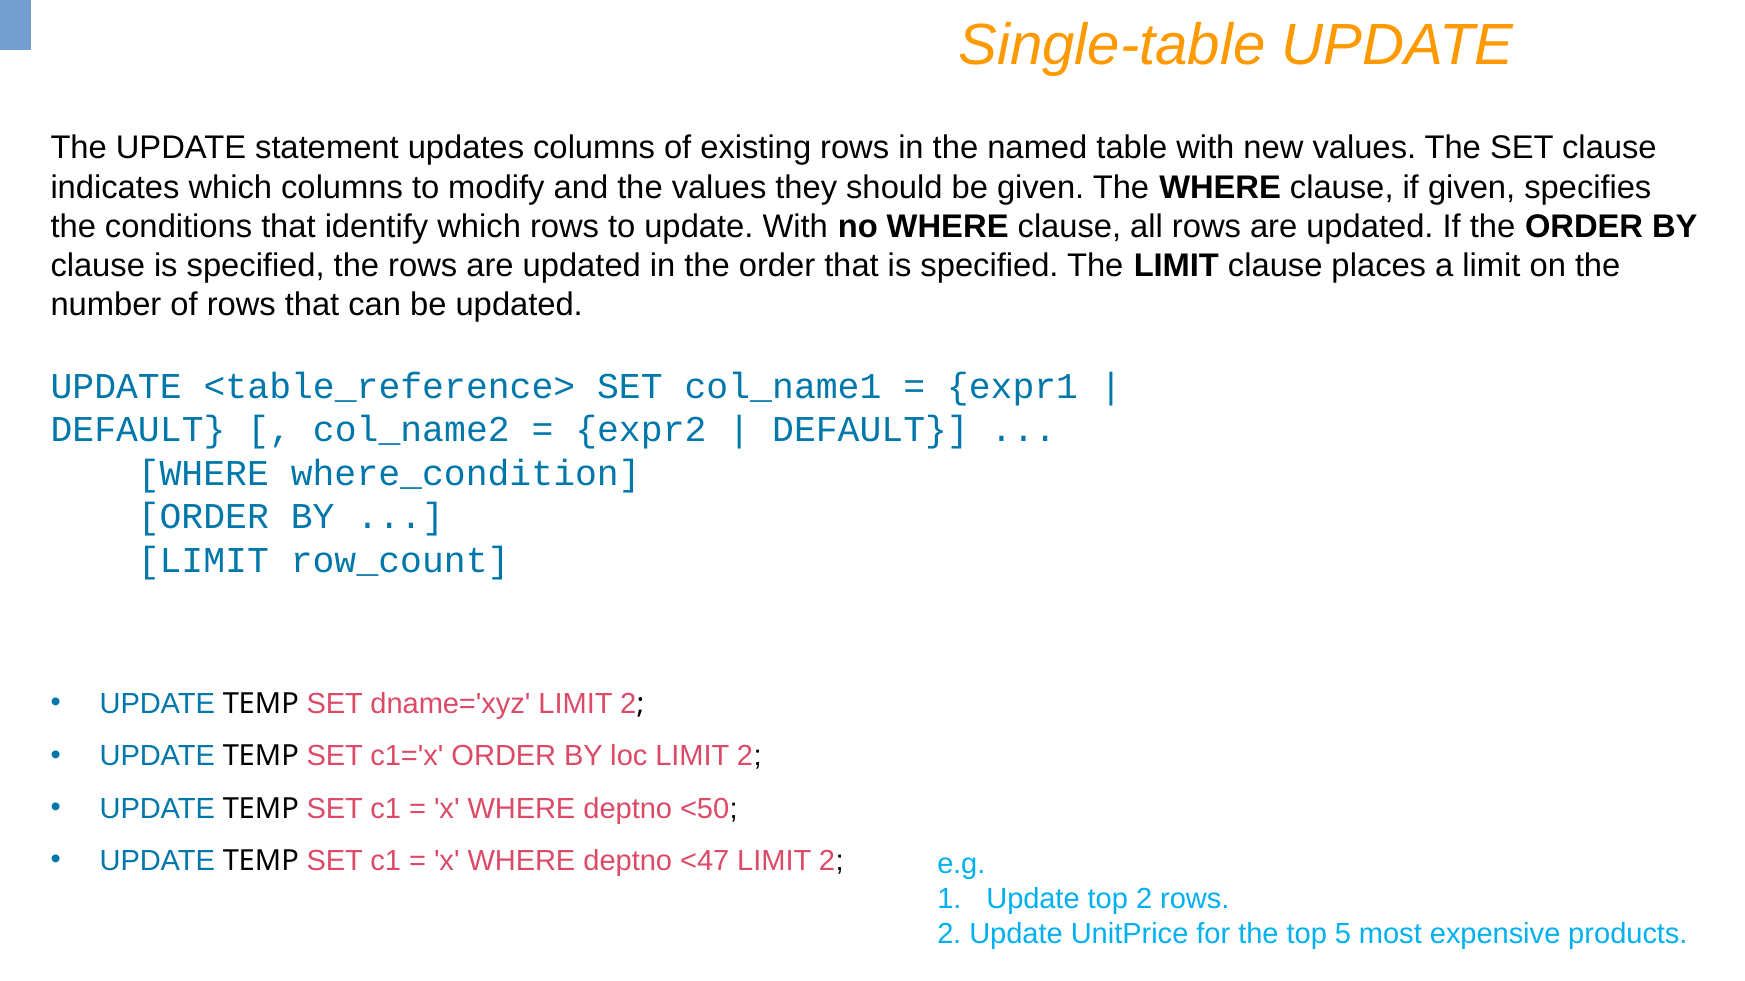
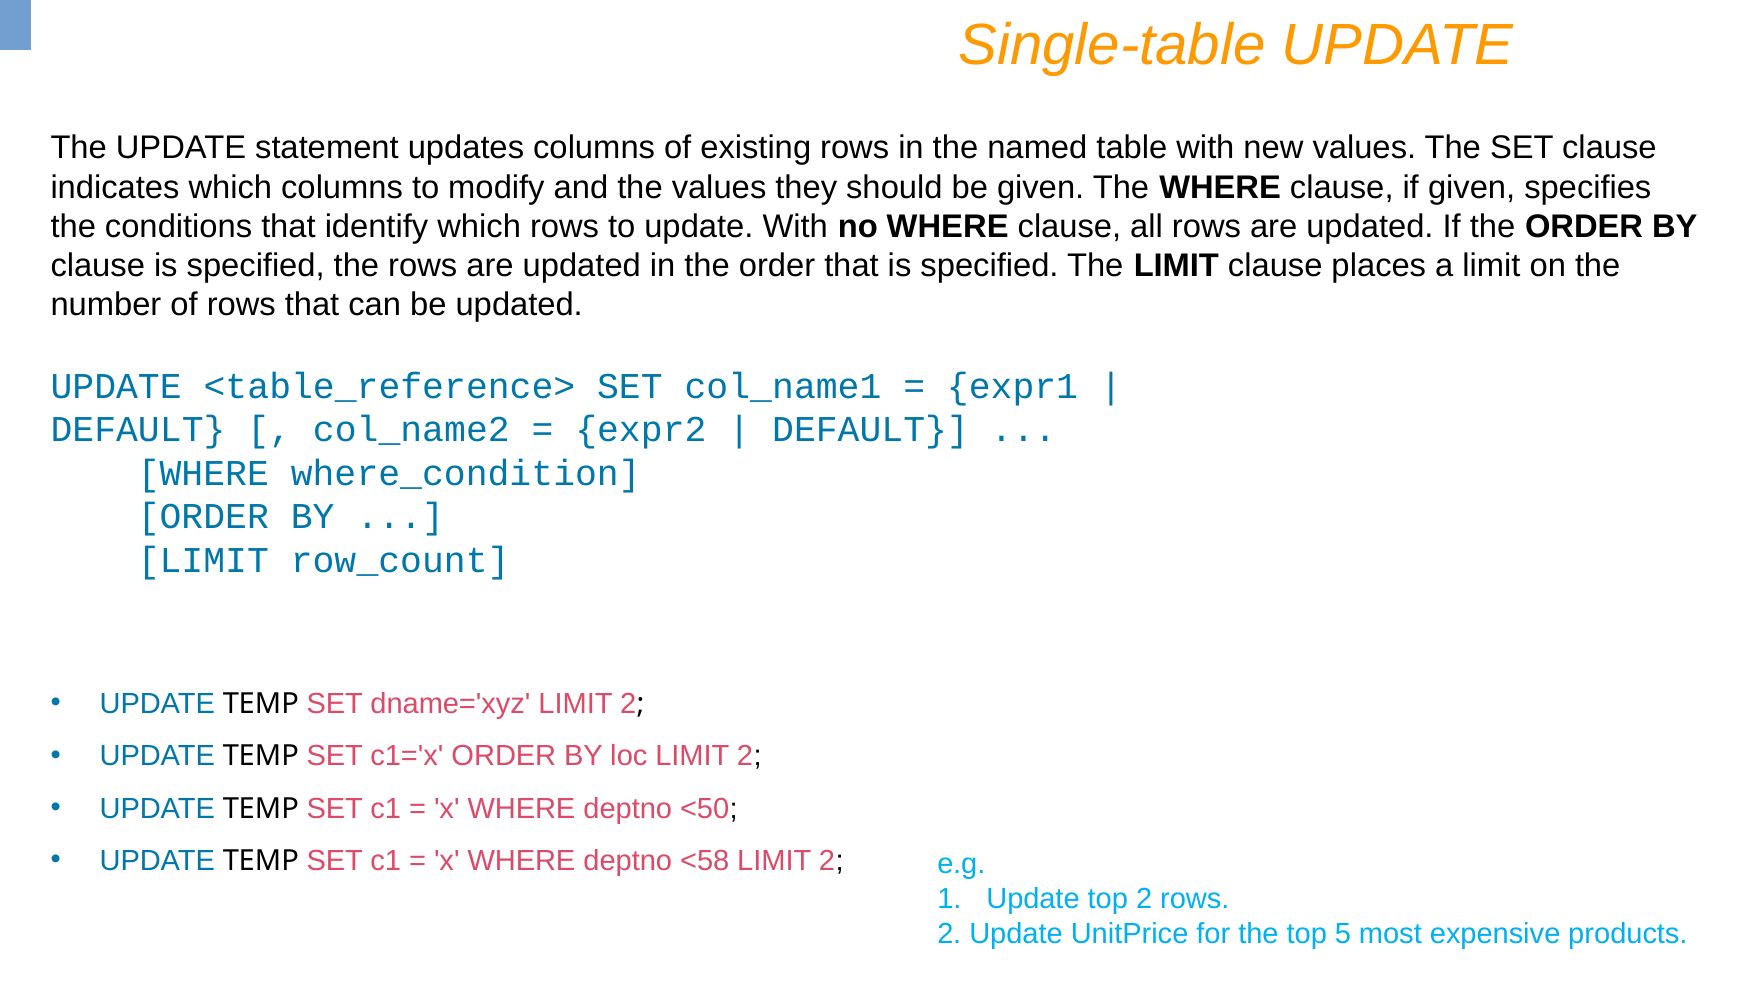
<47: <47 -> <58
